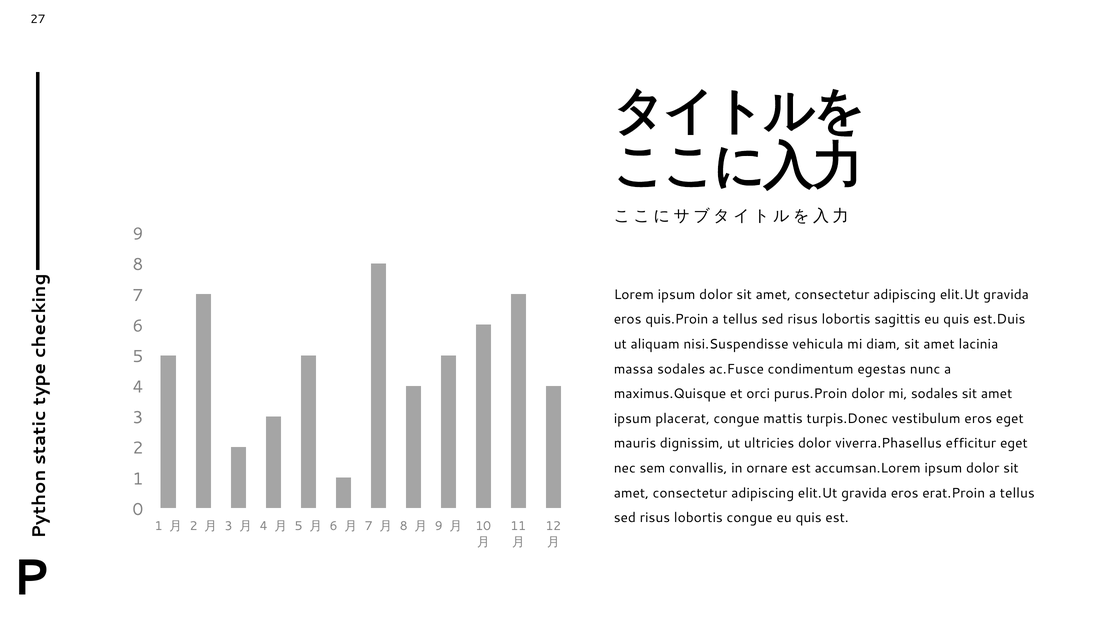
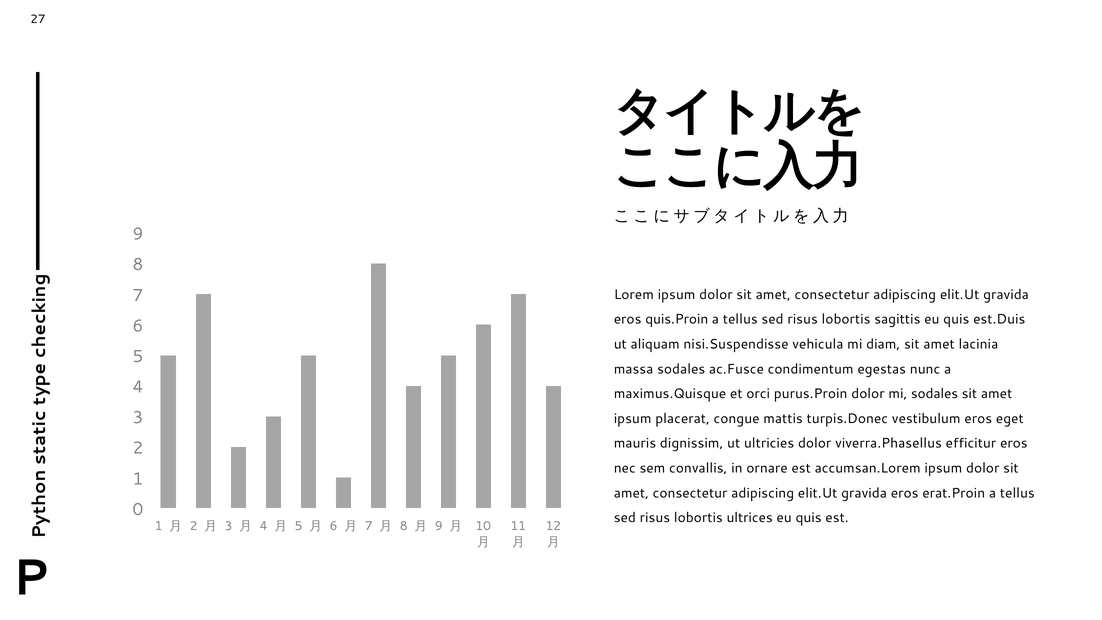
efficitur eget: eget -> eros
lobortis congue: congue -> ultrices
